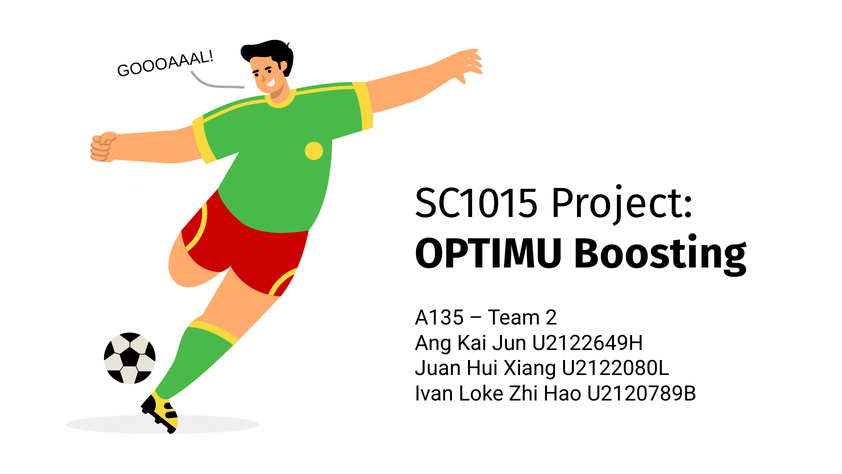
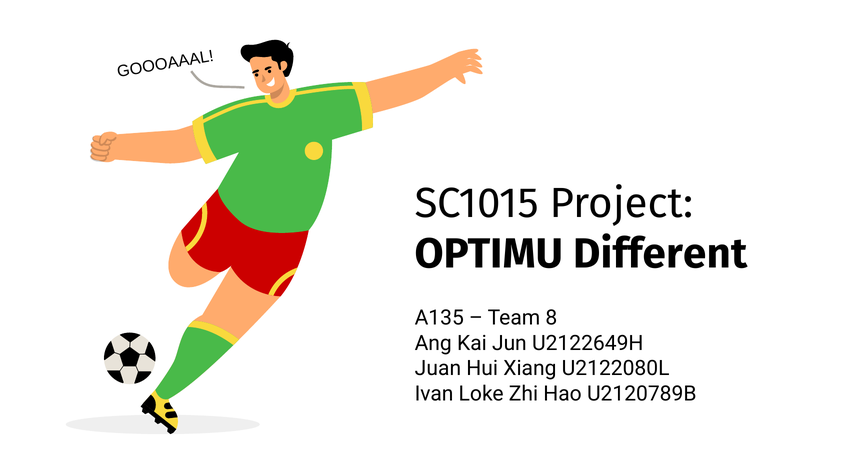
Boosting: Boosting -> Different
2: 2 -> 8
